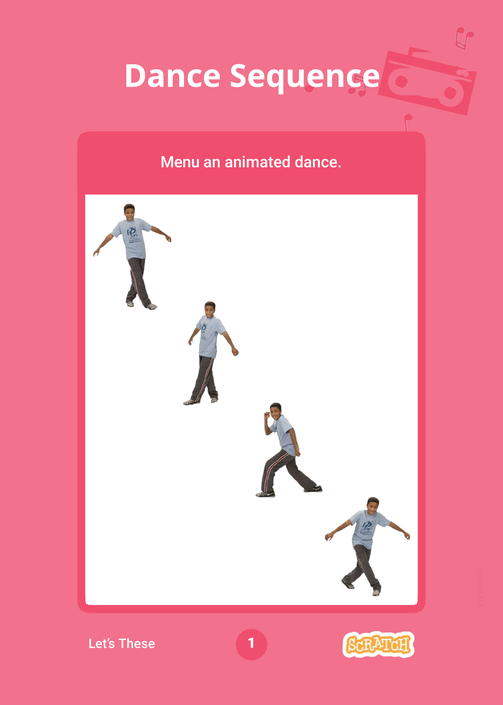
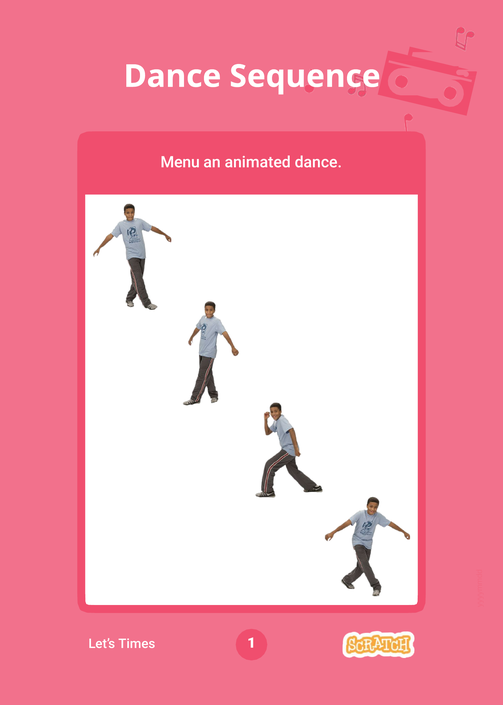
These: These -> Times
